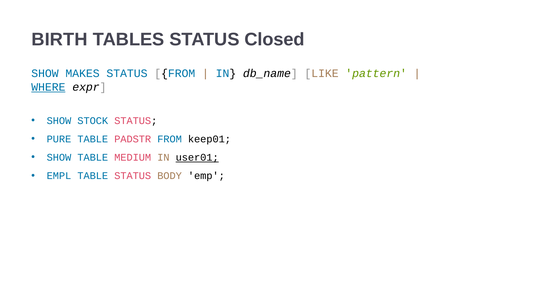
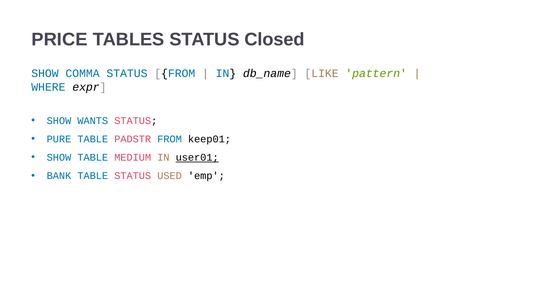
BIRTH: BIRTH -> PRICE
MAKES: MAKES -> COMMA
WHERE underline: present -> none
STOCK: STOCK -> WANTS
EMPL: EMPL -> BANK
BODY: BODY -> USED
